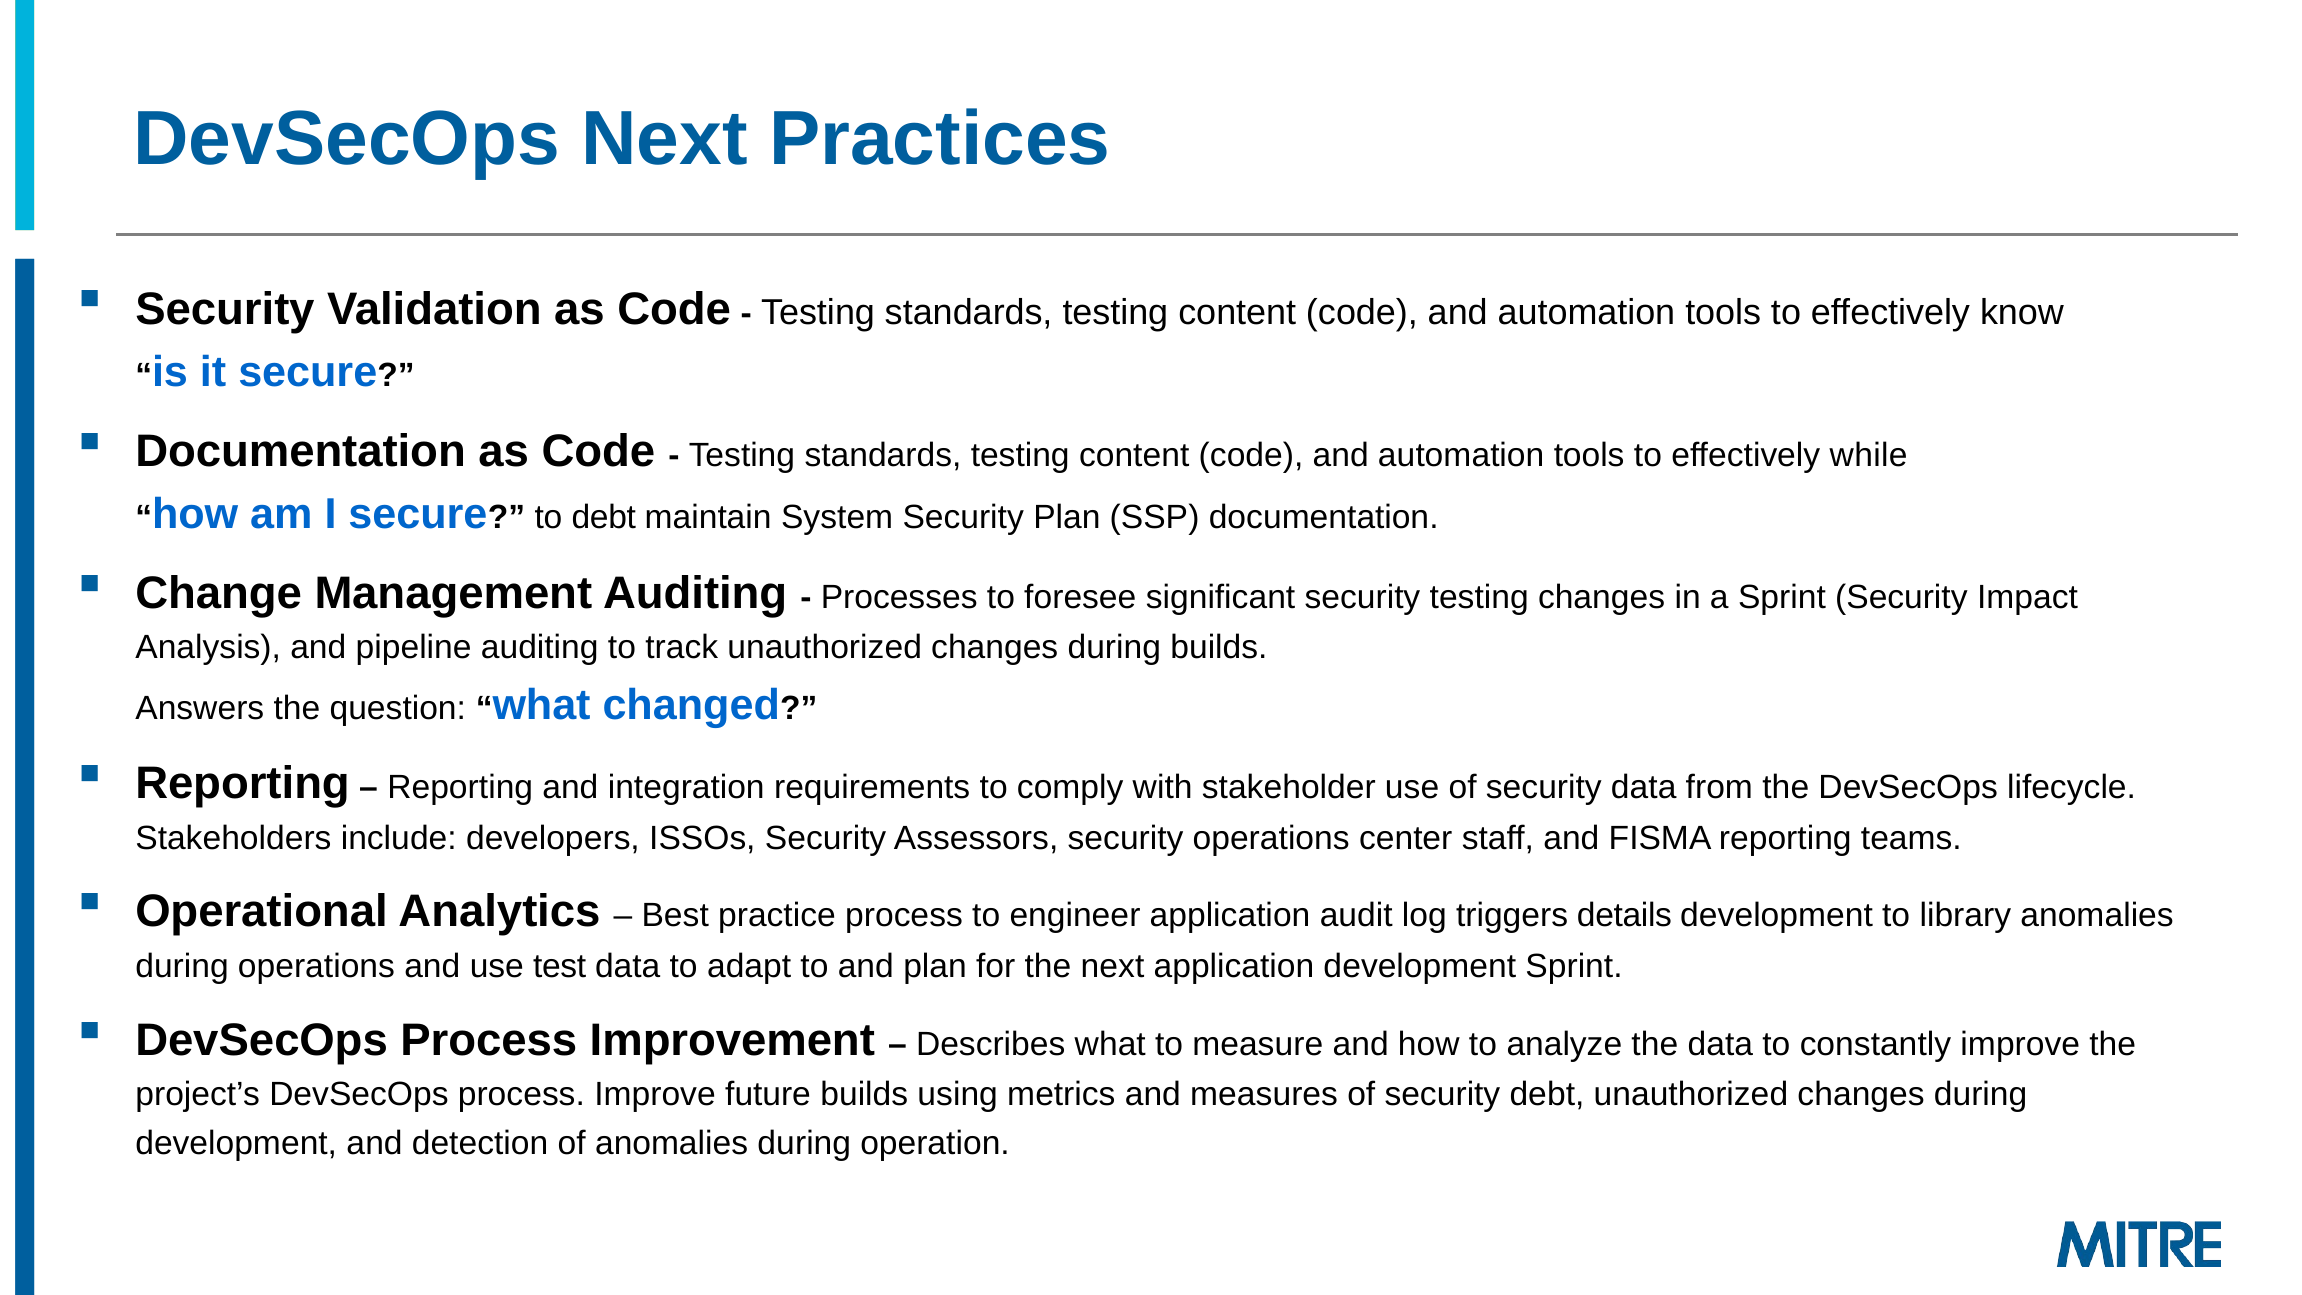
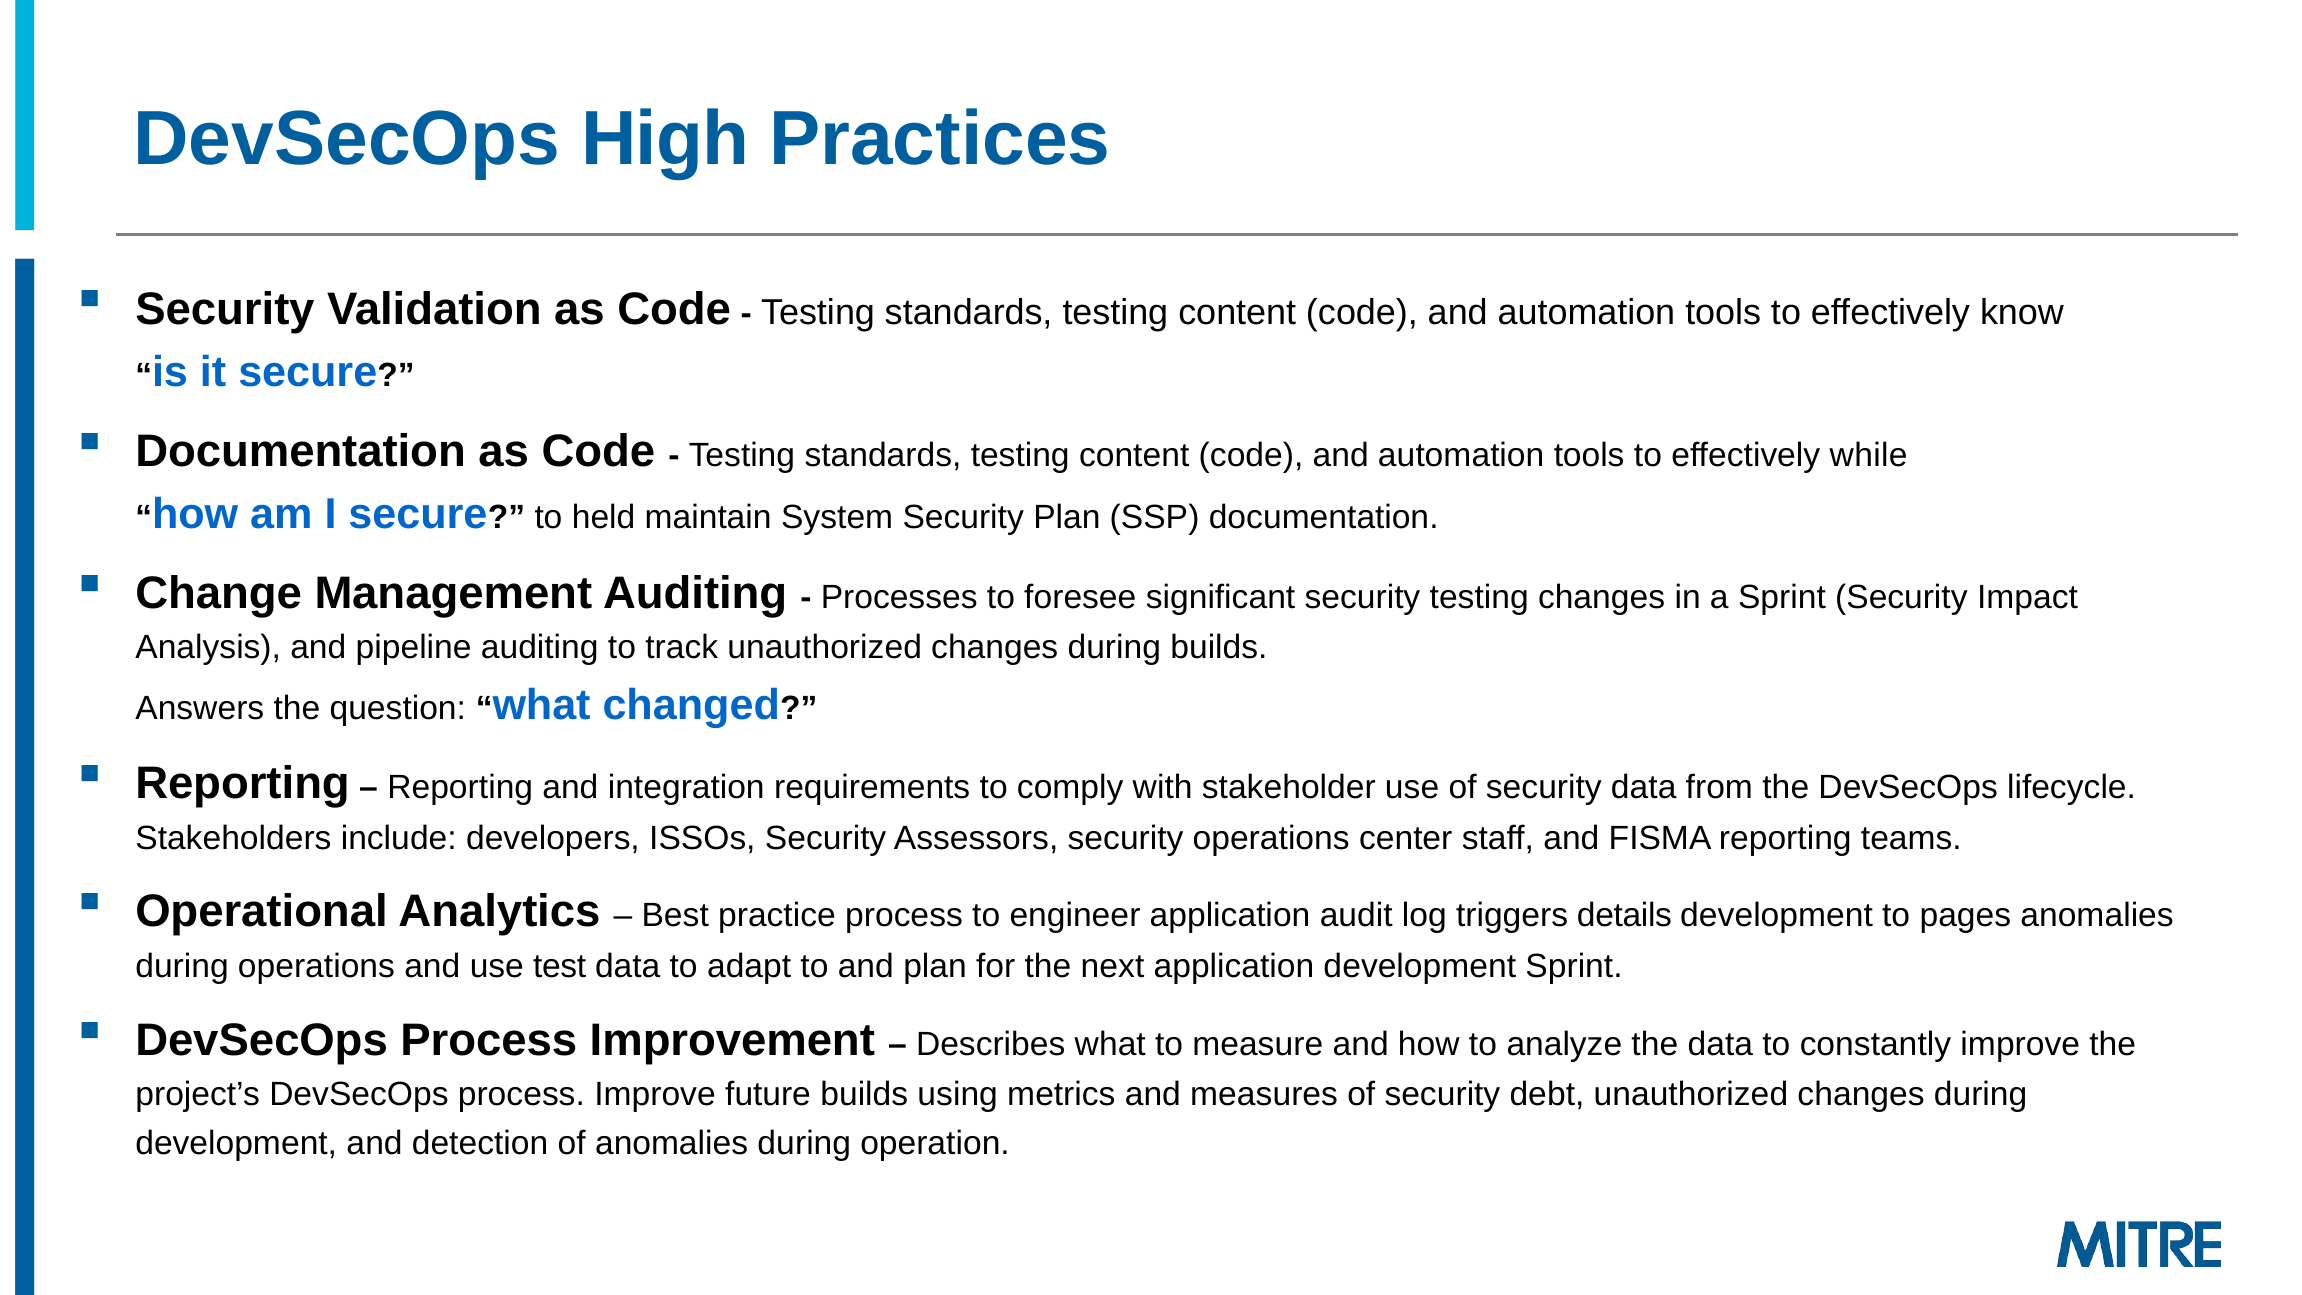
DevSecOps Next: Next -> High
to debt: debt -> held
library: library -> pages
